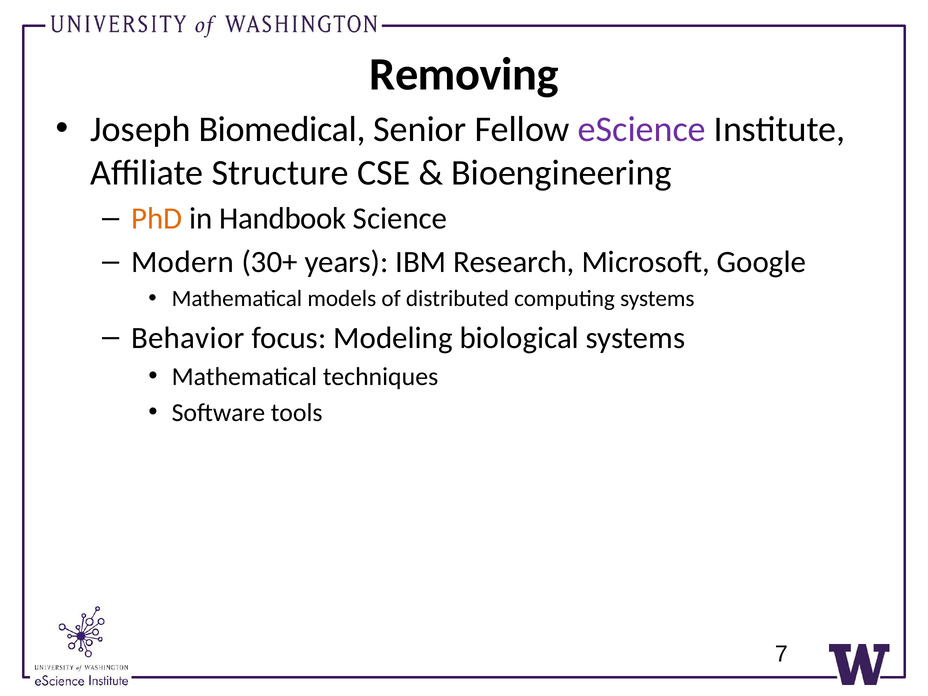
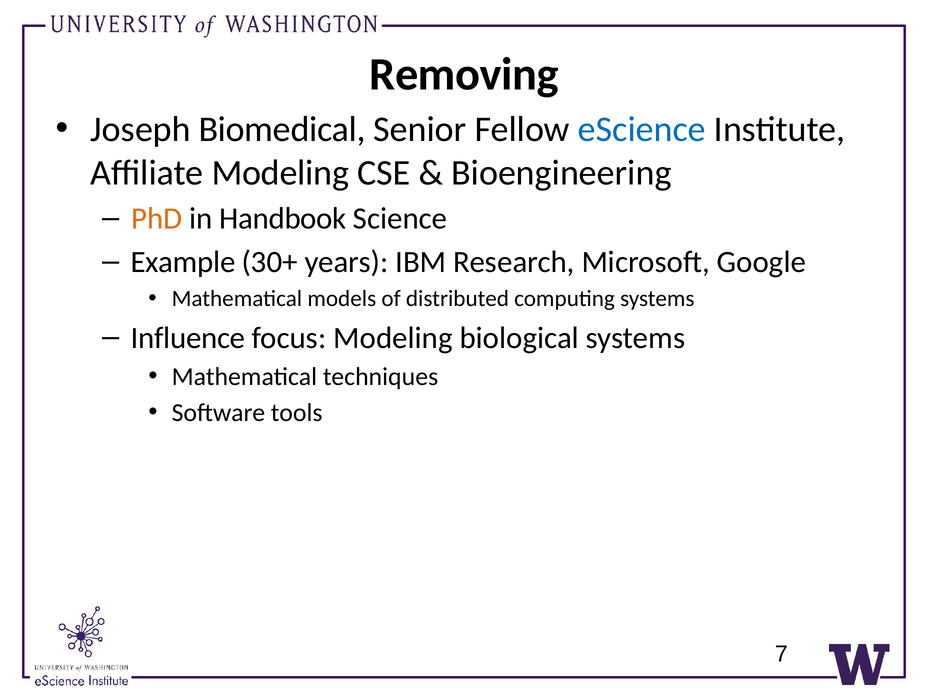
eScience colour: purple -> blue
Affiliate Structure: Structure -> Modeling
Modern: Modern -> Example
Behavior: Behavior -> Influence
